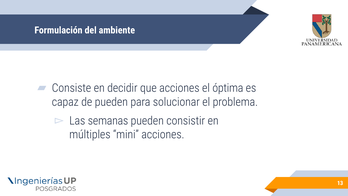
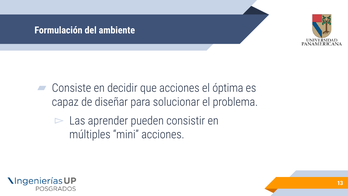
de pueden: pueden -> diseñar
semanas: semanas -> aprender
